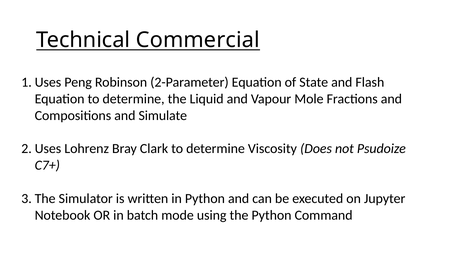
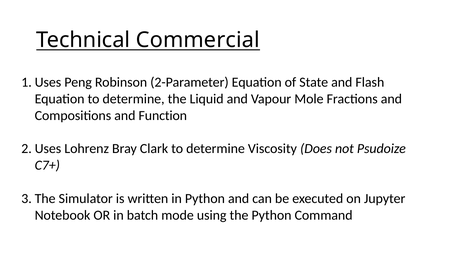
Simulate: Simulate -> Function
